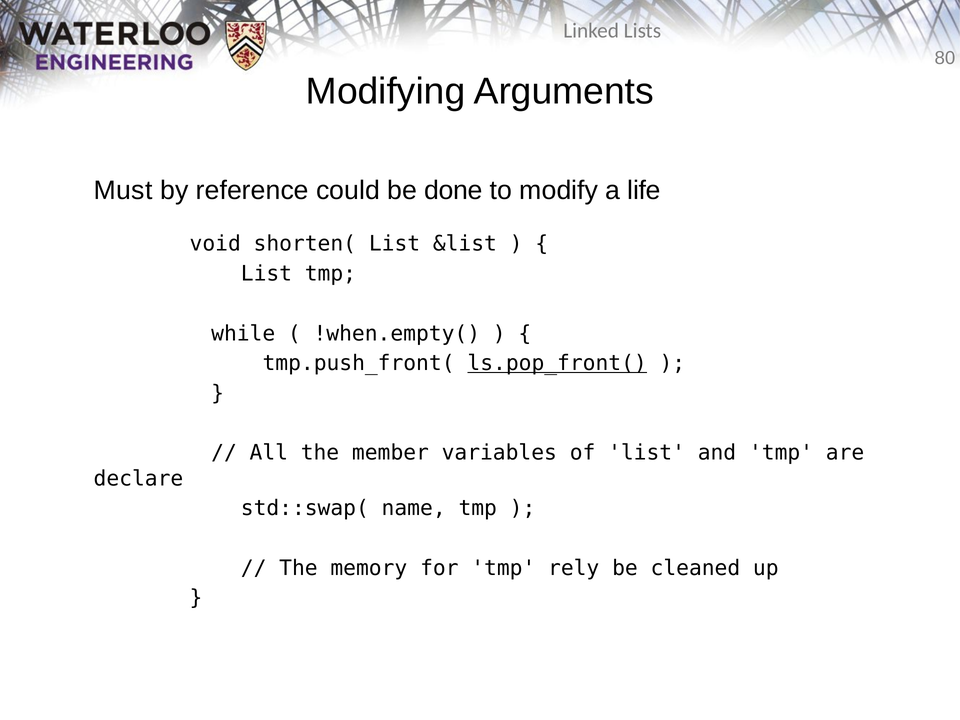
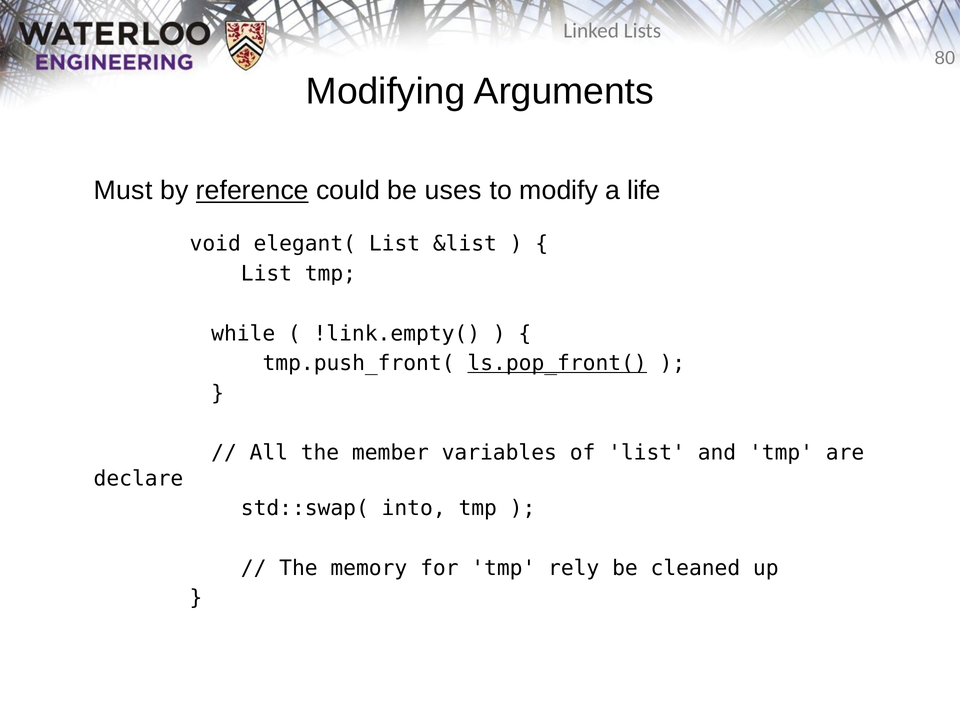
reference underline: none -> present
done: done -> uses
shorten(: shorten( -> elegant(
!when.empty(: !when.empty( -> !link.empty(
name: name -> into
